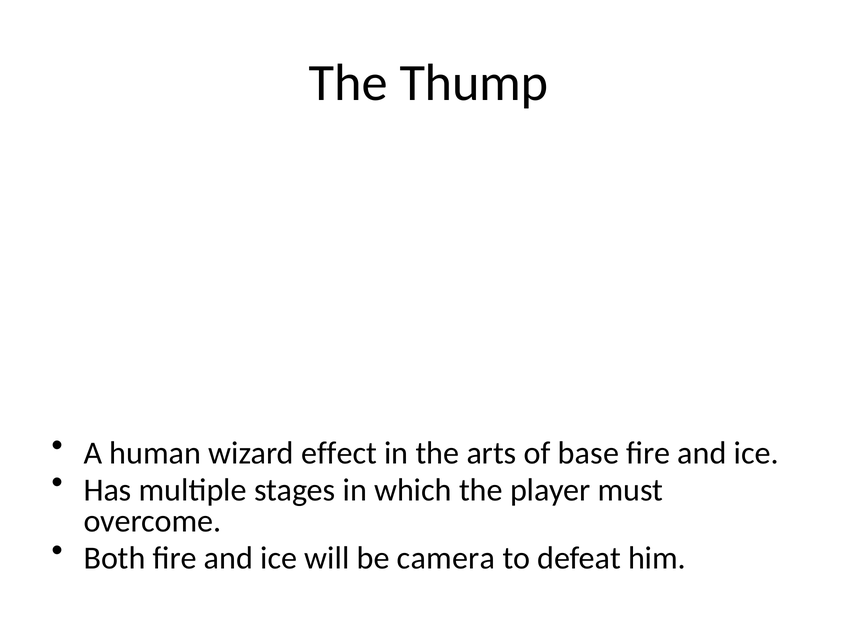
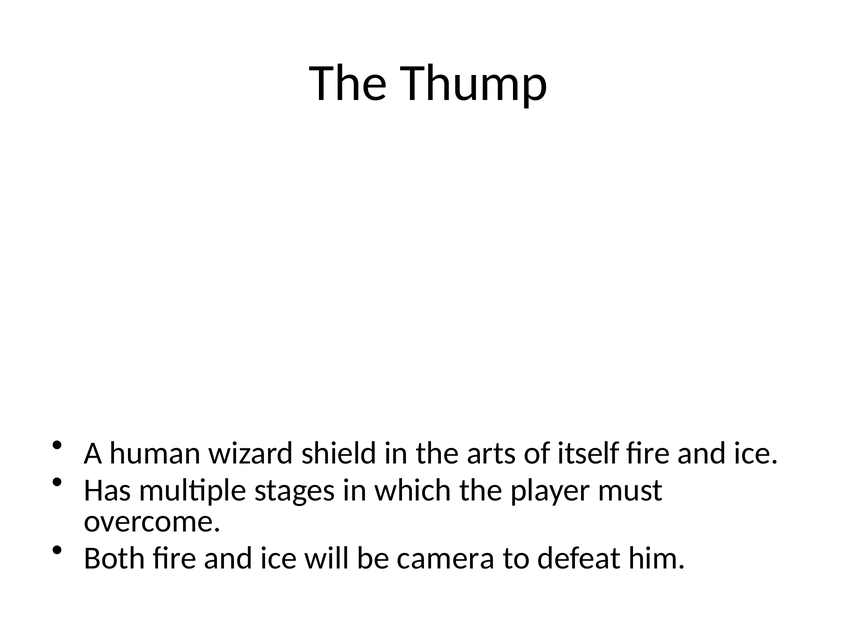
effect: effect -> shield
base: base -> itself
